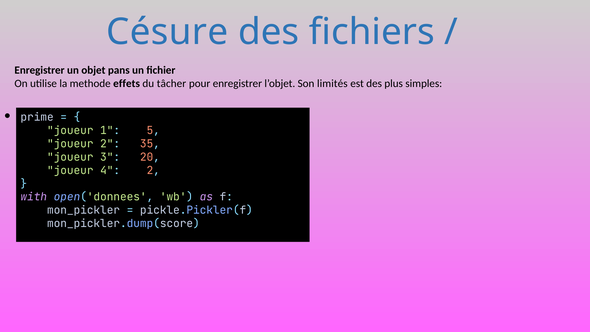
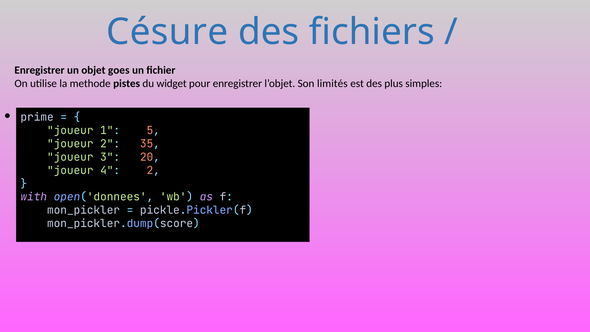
pans: pans -> goes
effets: effets -> pistes
tâcher: tâcher -> widget
